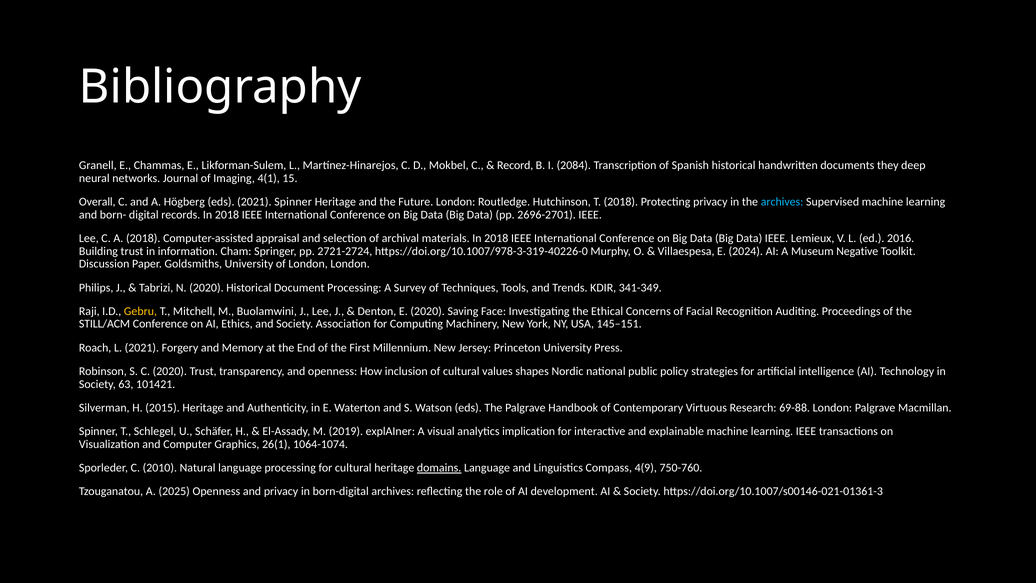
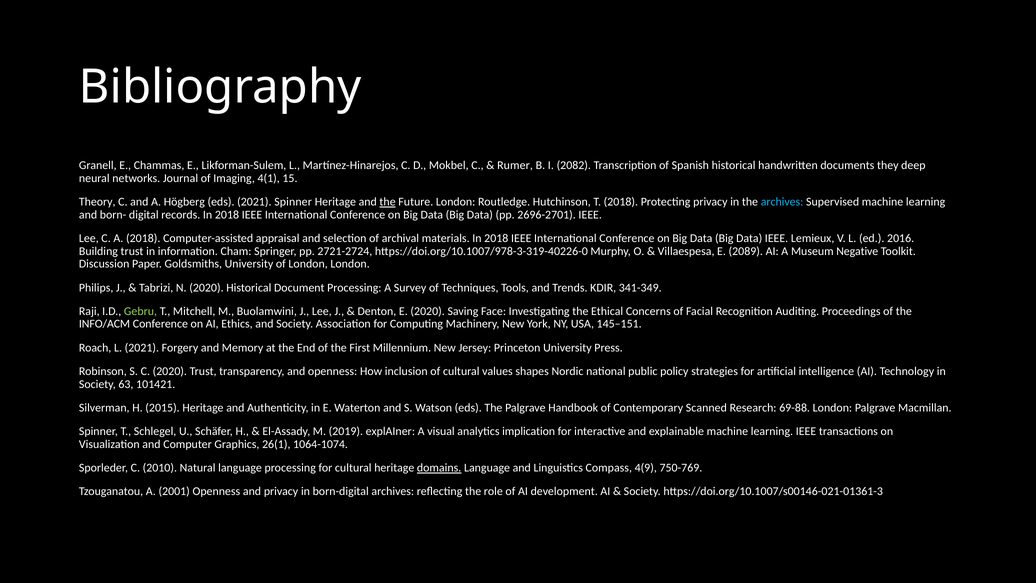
Record: Record -> Rumer
2084: 2084 -> 2082
Overall: Overall -> Theory
the at (388, 202) underline: none -> present
2024: 2024 -> 2089
Gebru colour: yellow -> light green
STILL/ACM: STILL/ACM -> INFO/ACM
Virtuous: Virtuous -> Scanned
750-760: 750-760 -> 750-769
2025: 2025 -> 2001
